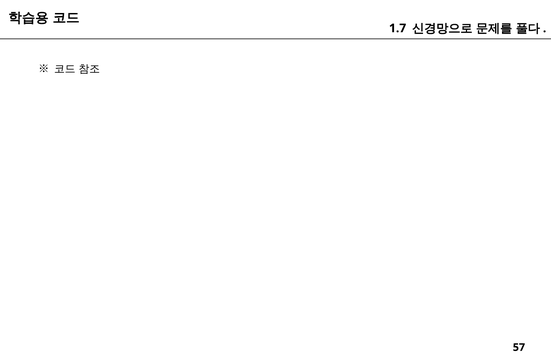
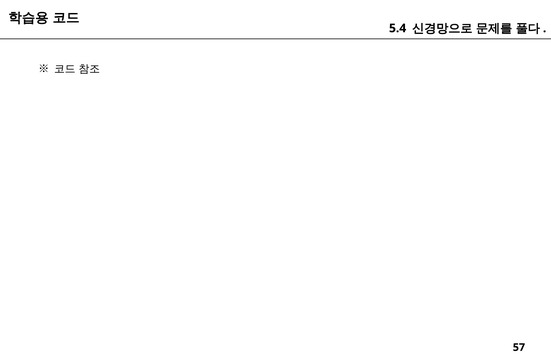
1.7: 1.7 -> 5.4
